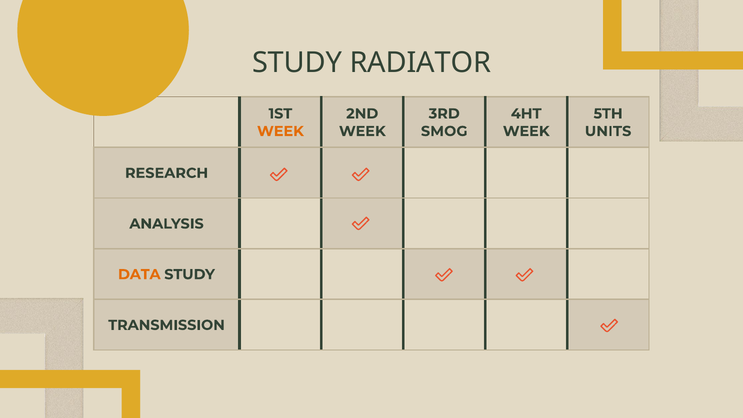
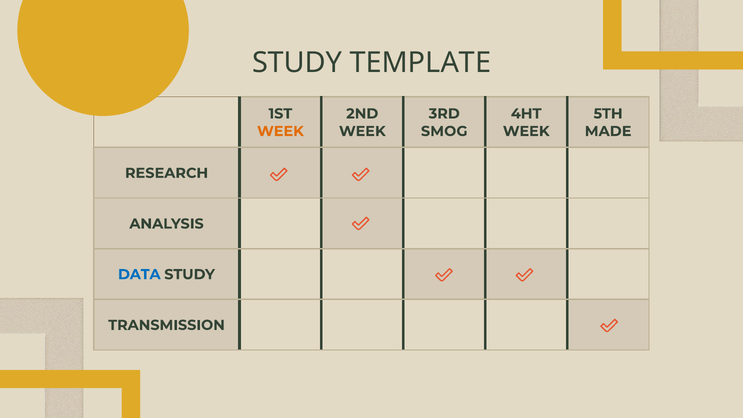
RADIATOR: RADIATOR -> TEMPLATE
UNITS: UNITS -> MADE
DATA colour: orange -> blue
